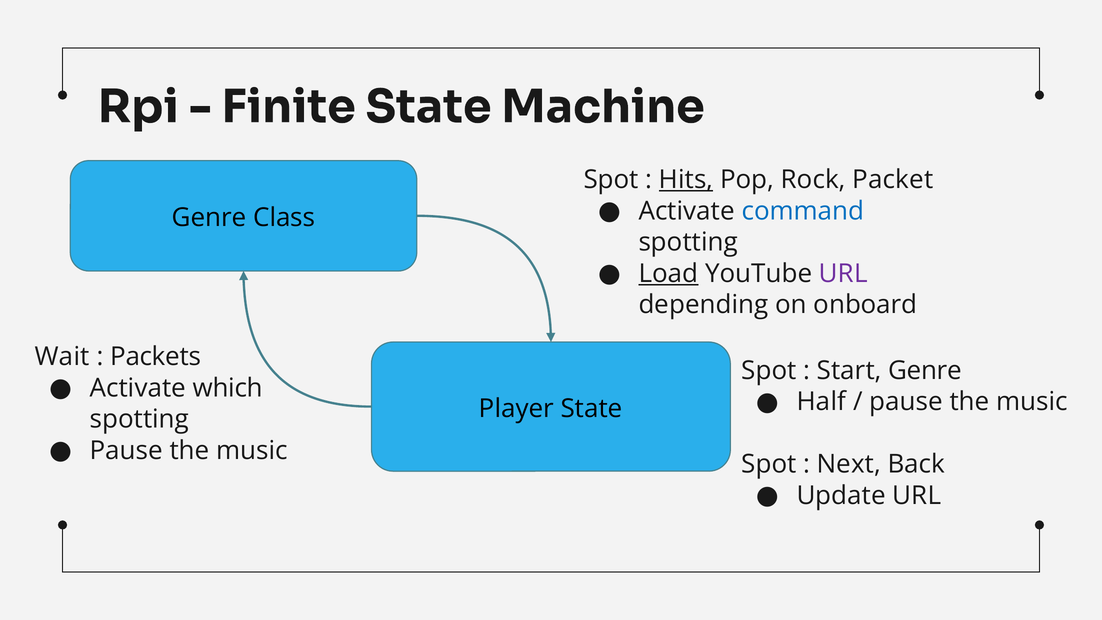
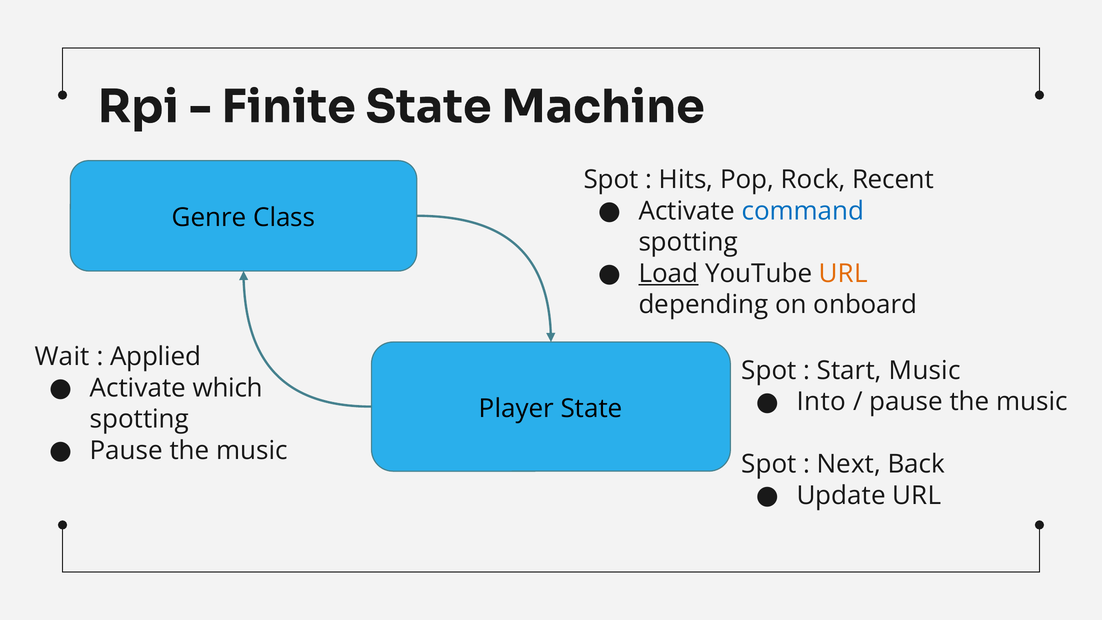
Hits underline: present -> none
Packet: Packet -> Recent
URL at (843, 273) colour: purple -> orange
Packets: Packets -> Applied
Start Genre: Genre -> Music
Half: Half -> Into
